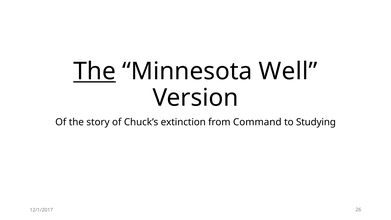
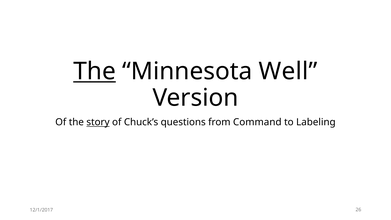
story underline: none -> present
extinction: extinction -> questions
Studying: Studying -> Labeling
